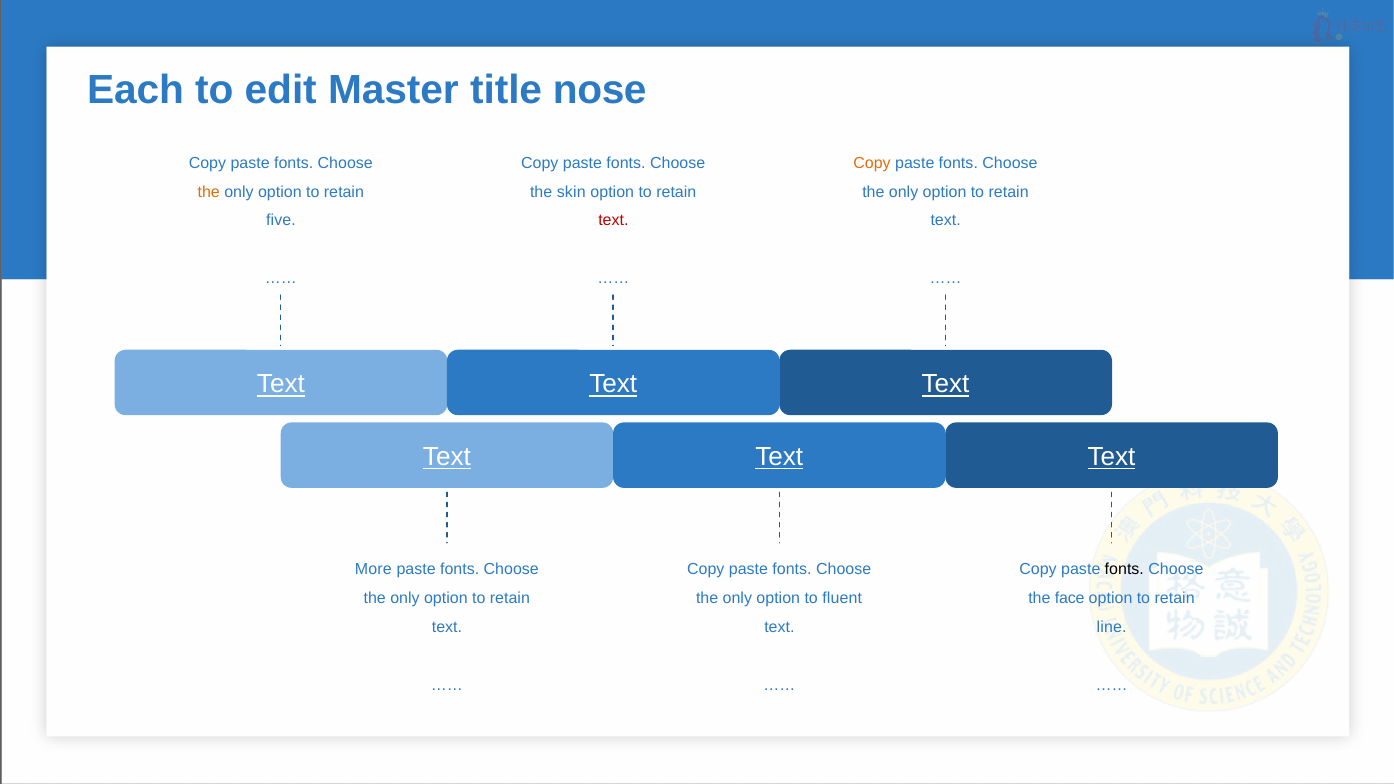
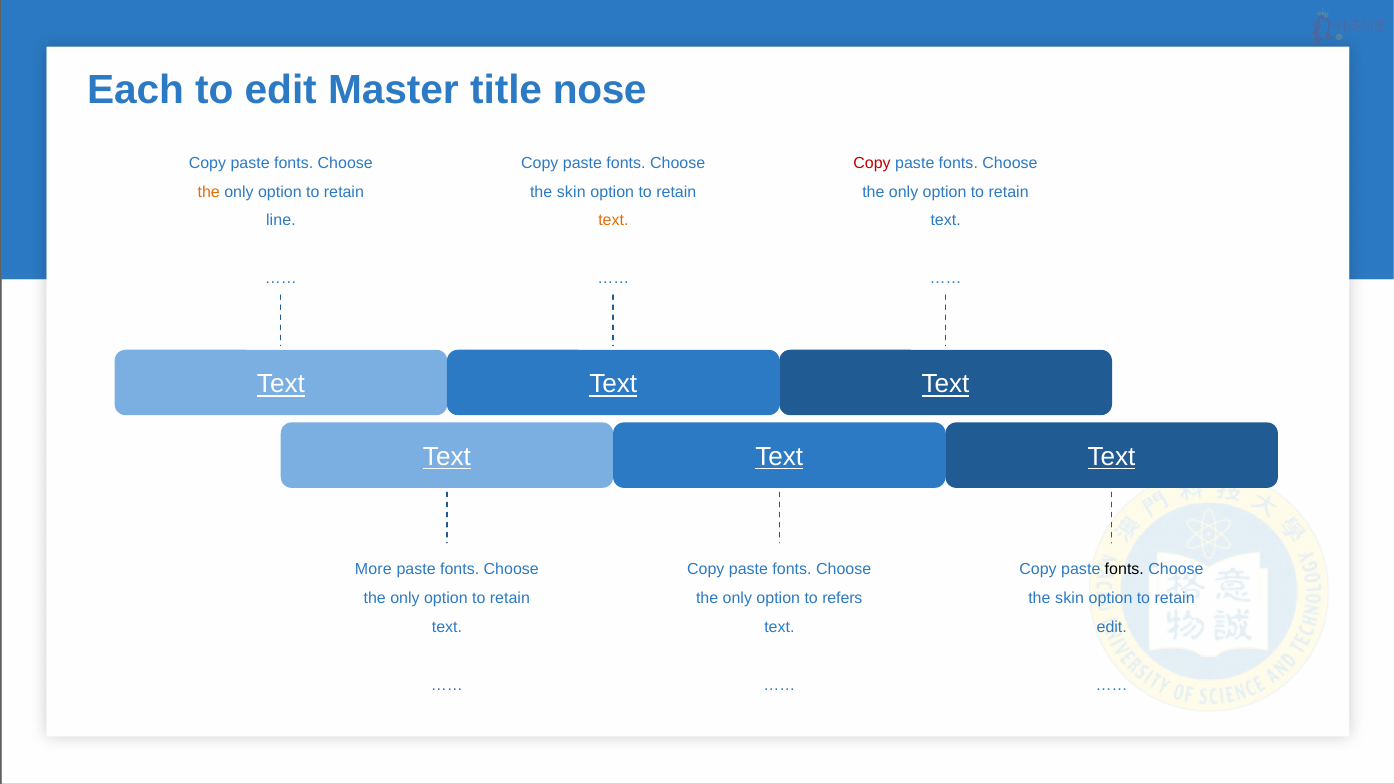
Copy at (872, 163) colour: orange -> red
five: five -> line
text at (613, 221) colour: red -> orange
fluent: fluent -> refers
face at (1070, 598): face -> skin
line at (1112, 627): line -> edit
